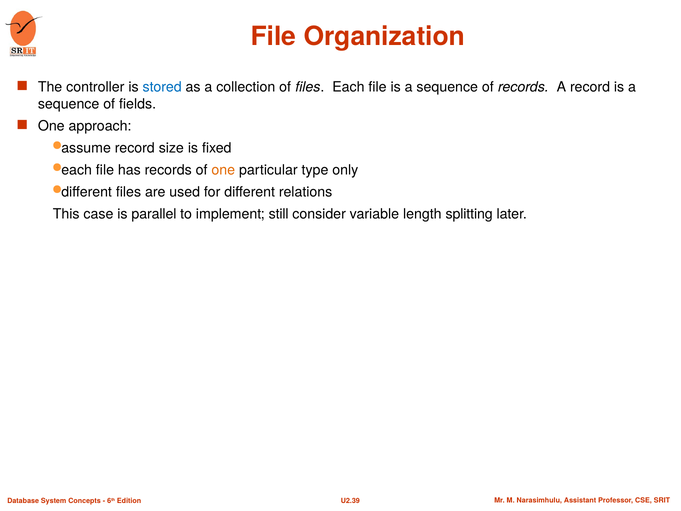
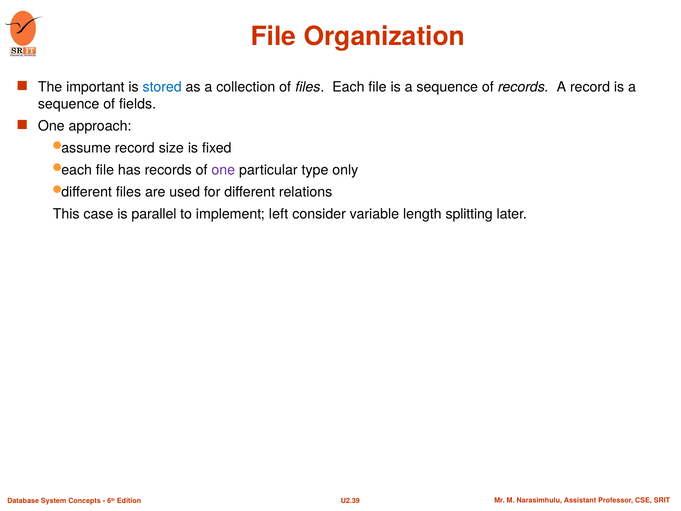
controller: controller -> important
one at (223, 170) colour: orange -> purple
still: still -> left
